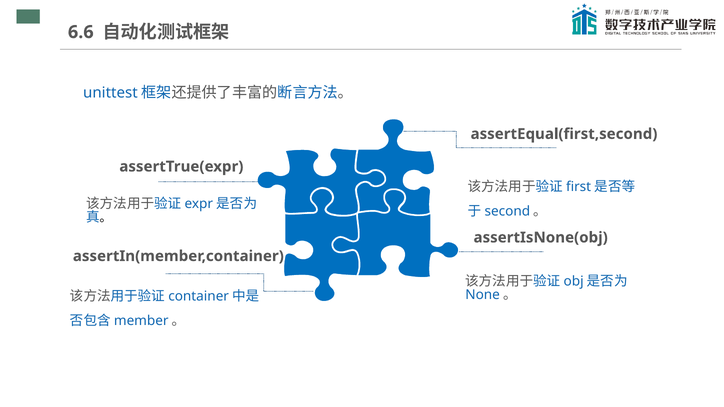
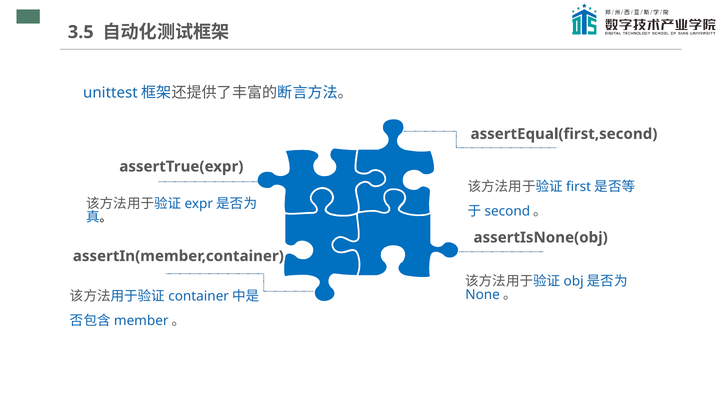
6.6: 6.6 -> 3.5
